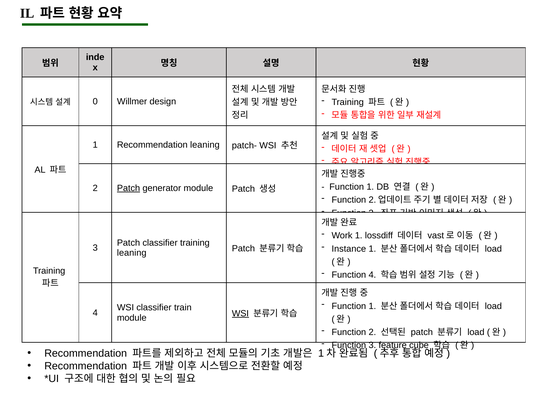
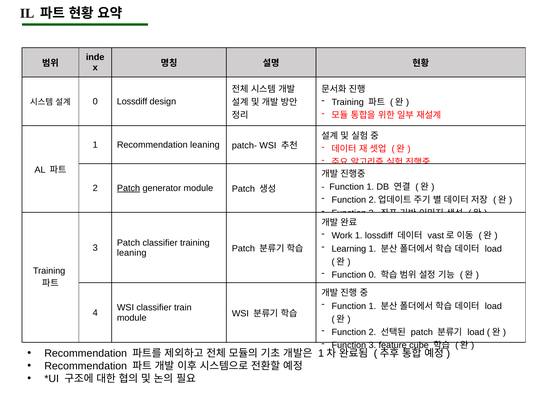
0 Willmer: Willmer -> Lossdiff
Instance: Instance -> Learning
Function 4: 4 -> 0
WSI at (240, 314) underline: present -> none
